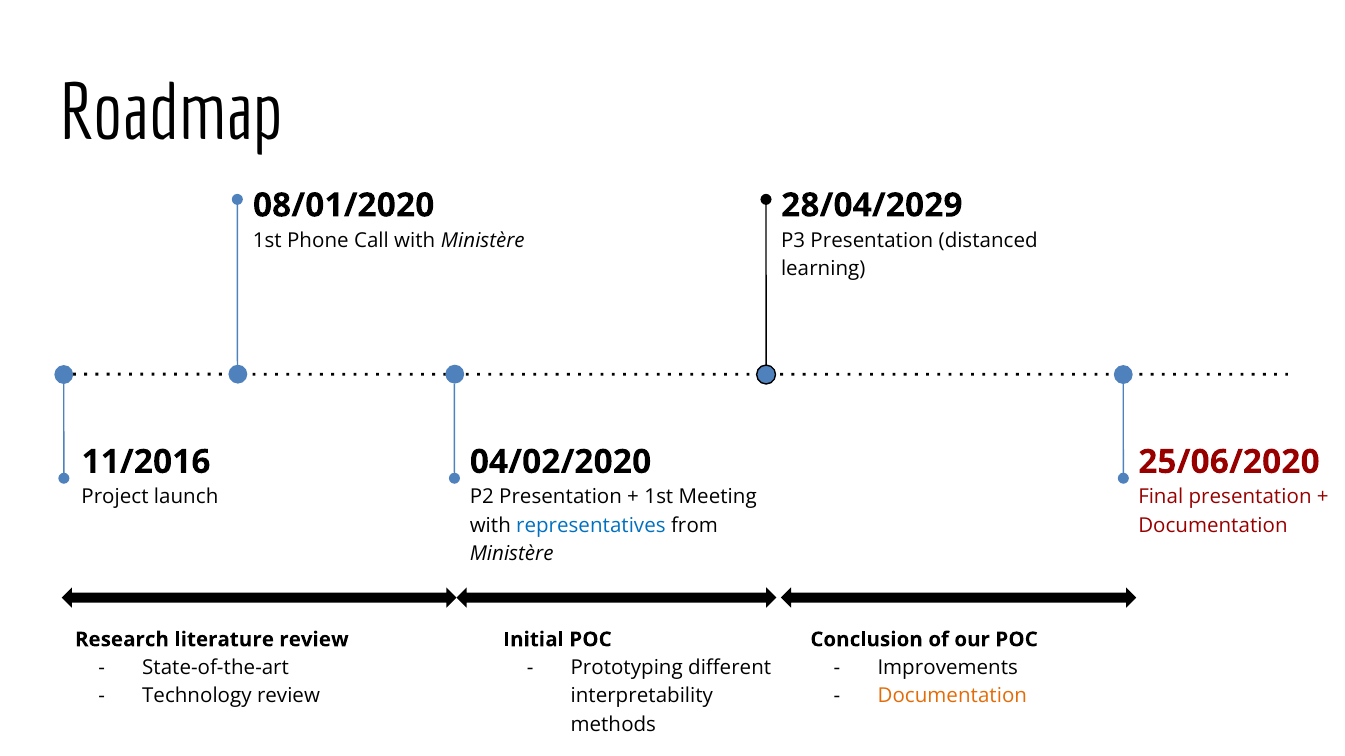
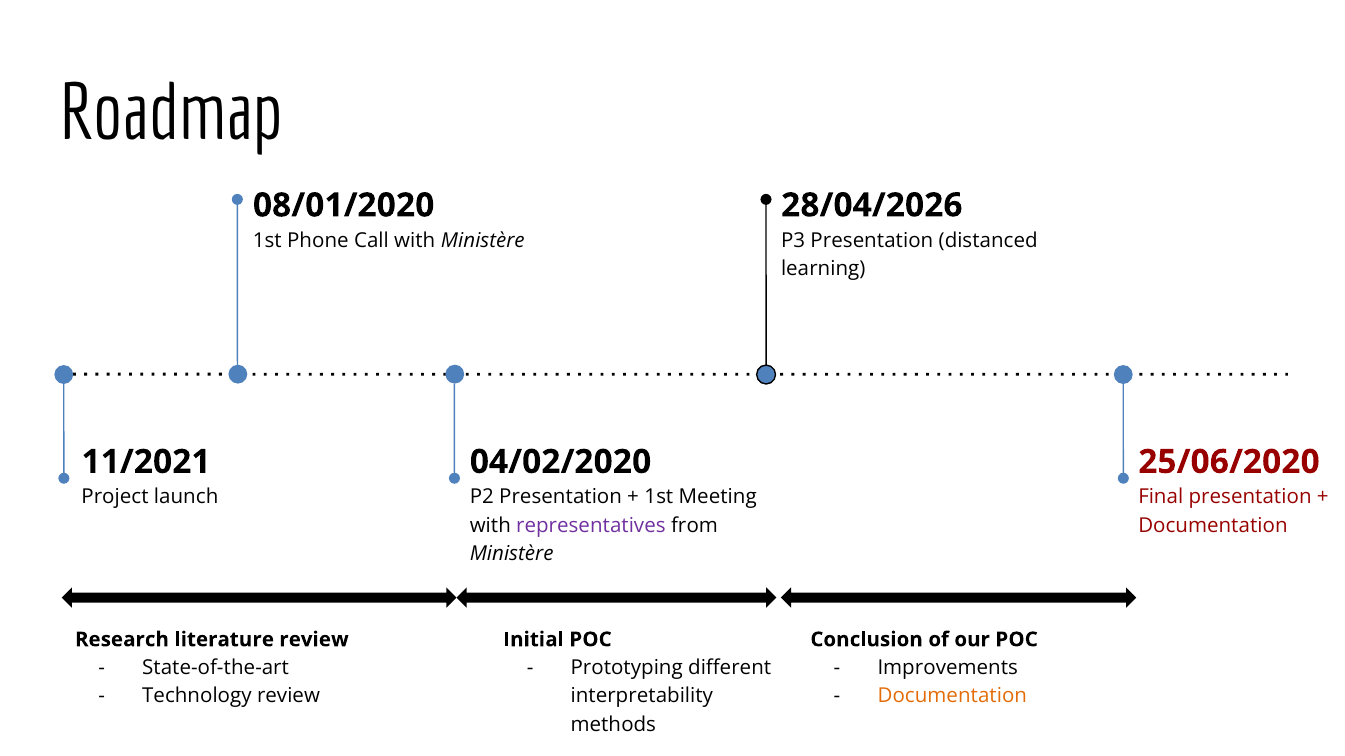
28/04/2029: 28/04/2029 -> 28/04/2026
11/2016: 11/2016 -> 11/2021
representatives colour: blue -> purple
